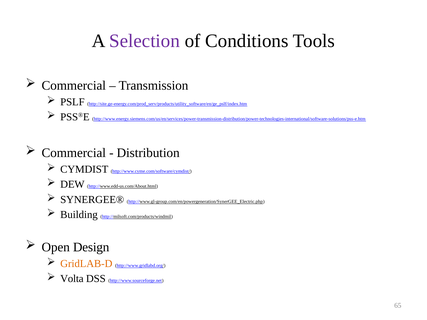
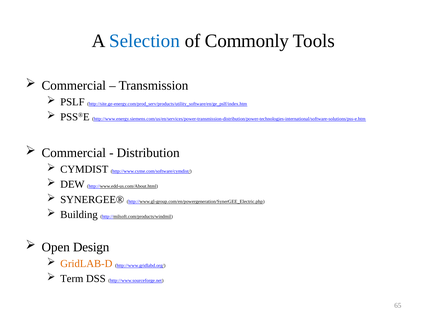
Selection colour: purple -> blue
Conditions: Conditions -> Commonly
Volta: Volta -> Term
